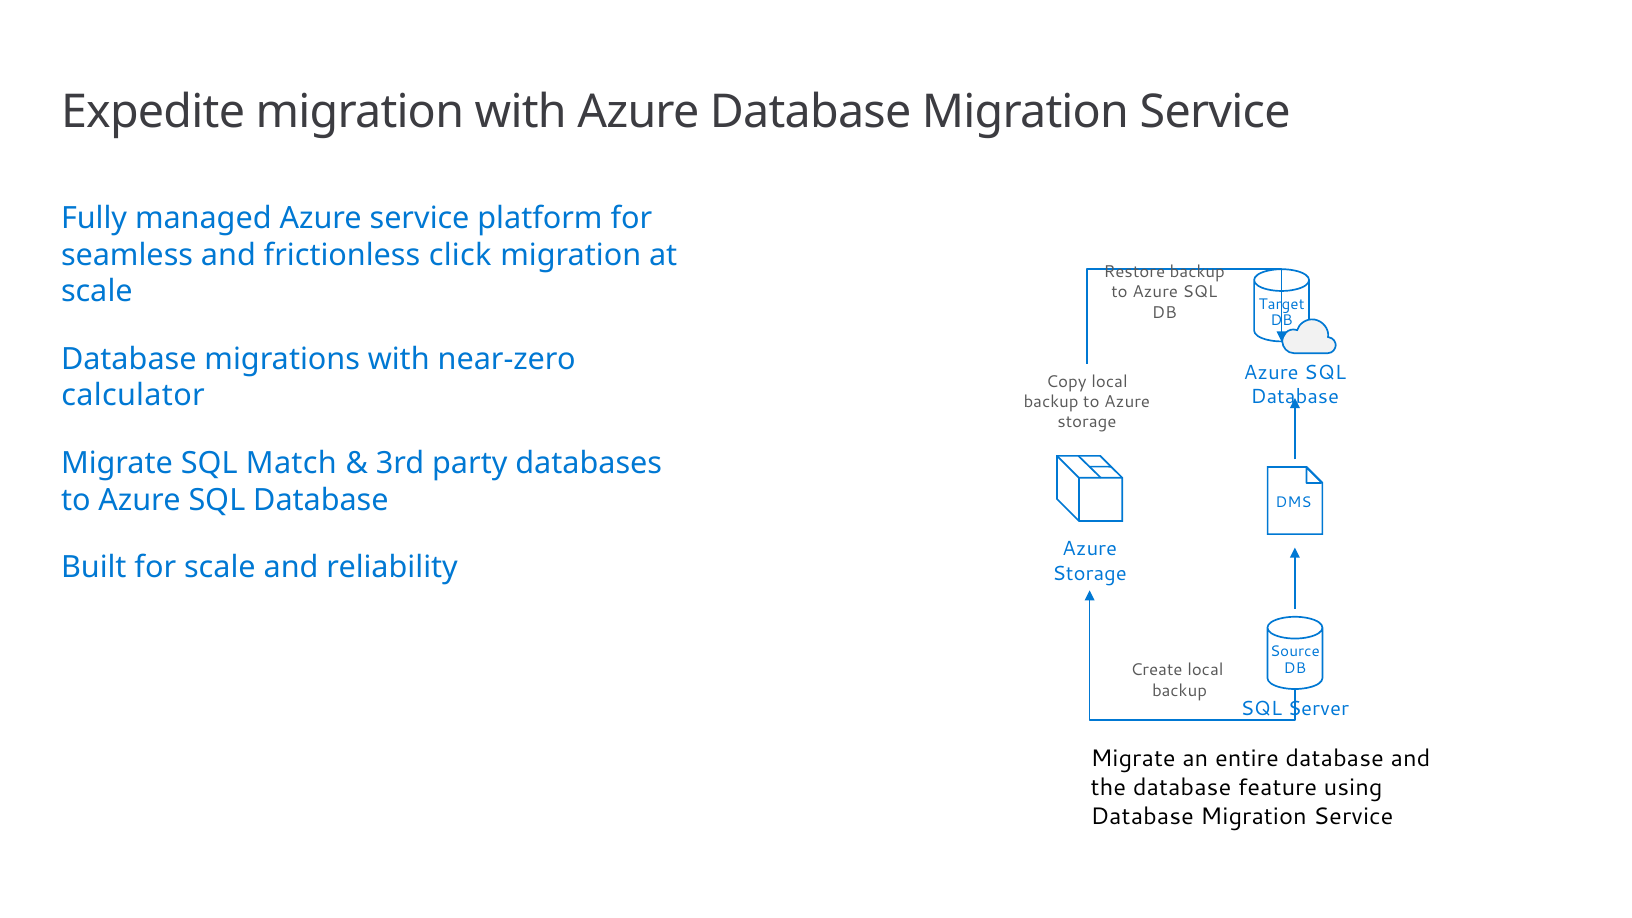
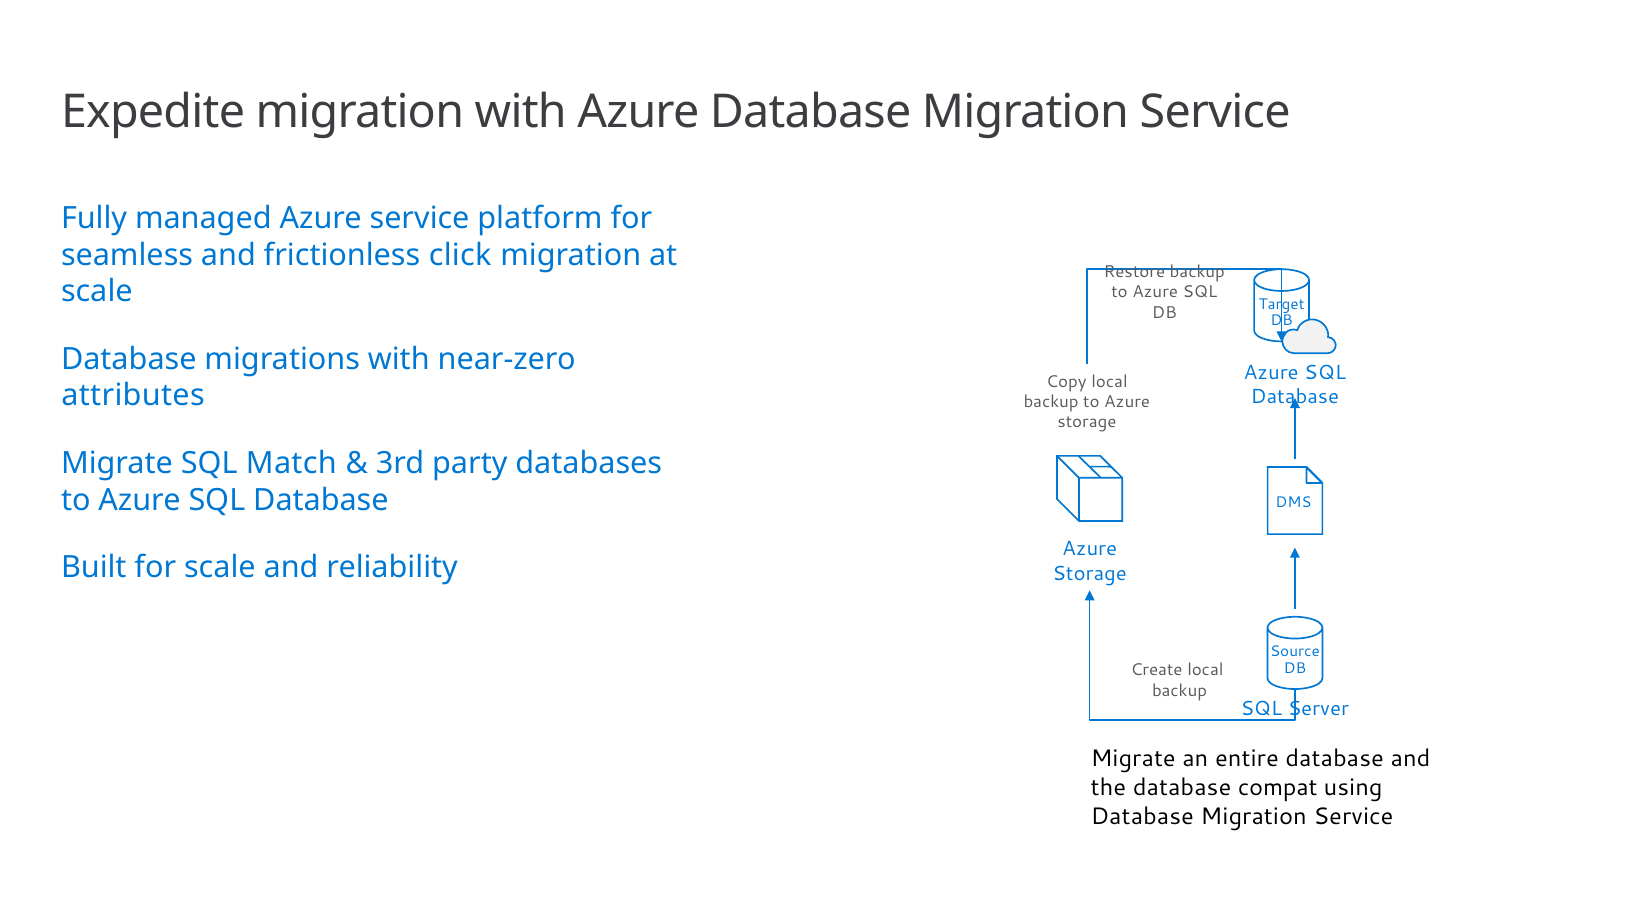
calculator: calculator -> attributes
feature: feature -> compat
